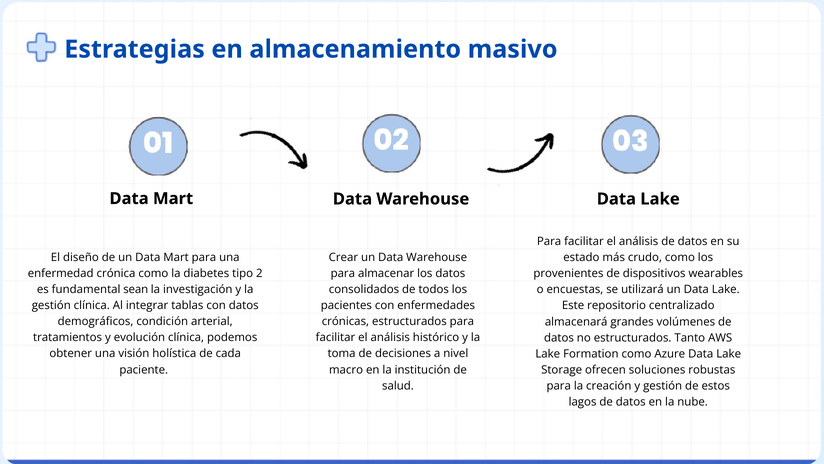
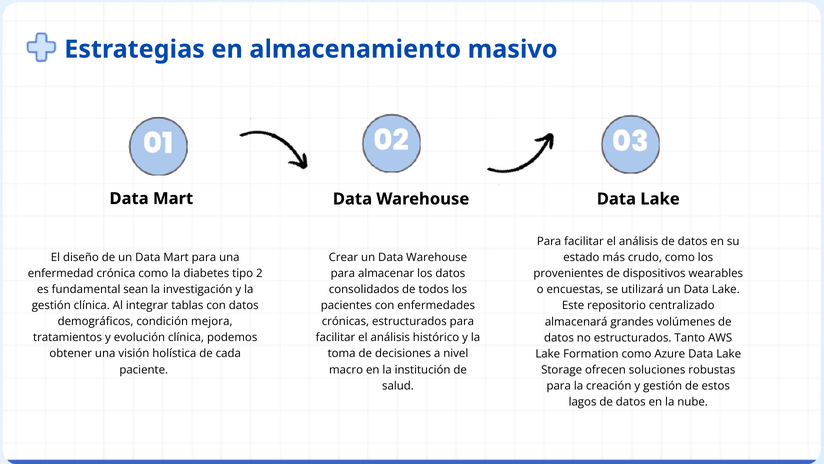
arterial: arterial -> mejora
